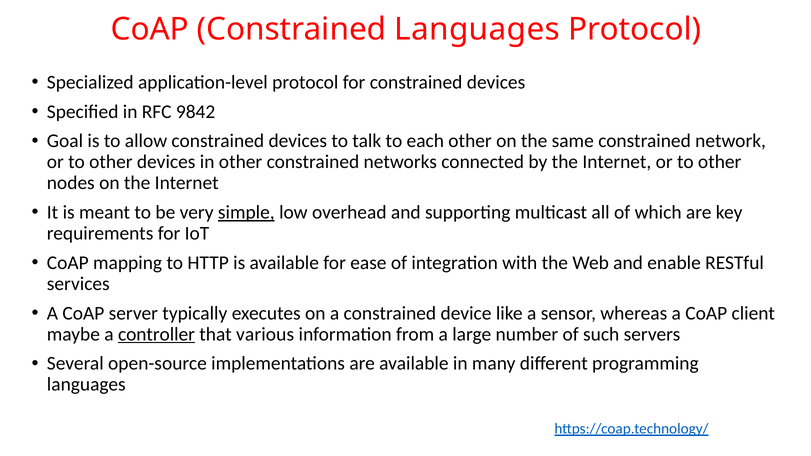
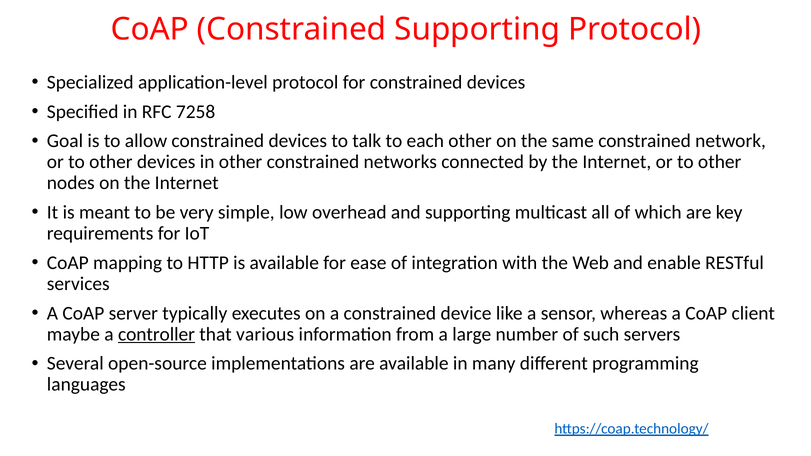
Constrained Languages: Languages -> Supporting
9842: 9842 -> 7258
simple underline: present -> none
